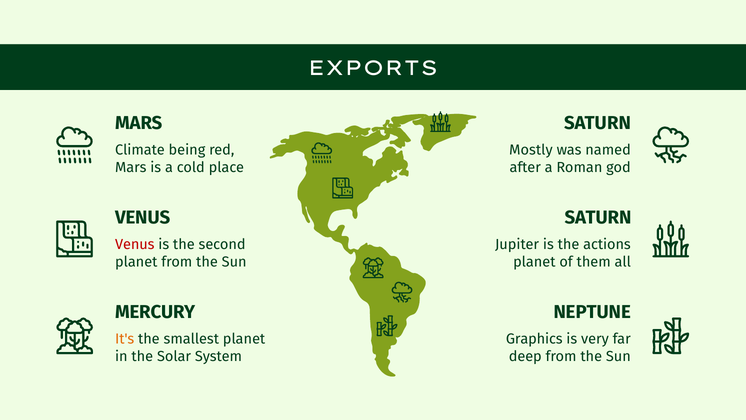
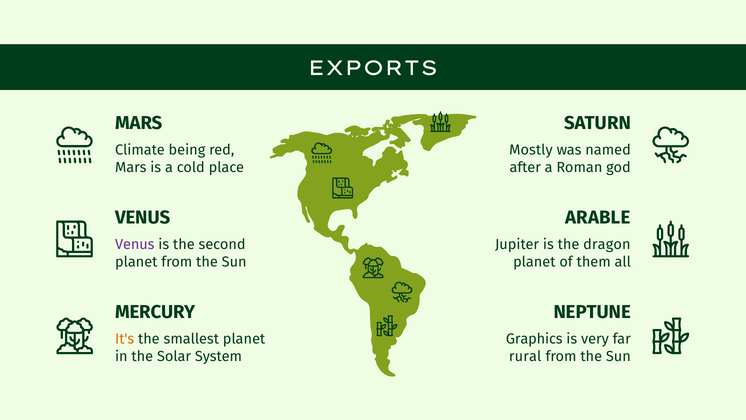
SATURN at (598, 217): SATURN -> ARABLE
Venus at (135, 244) colour: red -> purple
actions: actions -> dragon
deep: deep -> rural
